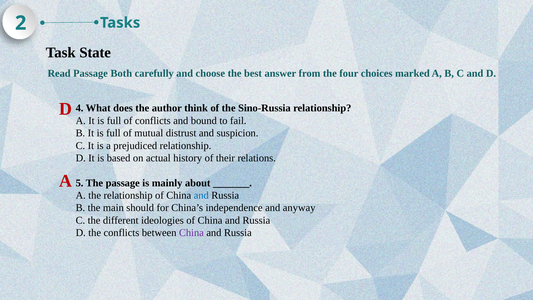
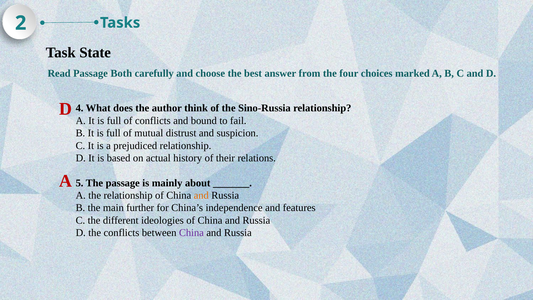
and at (201, 195) colour: blue -> orange
should: should -> further
anyway: anyway -> features
